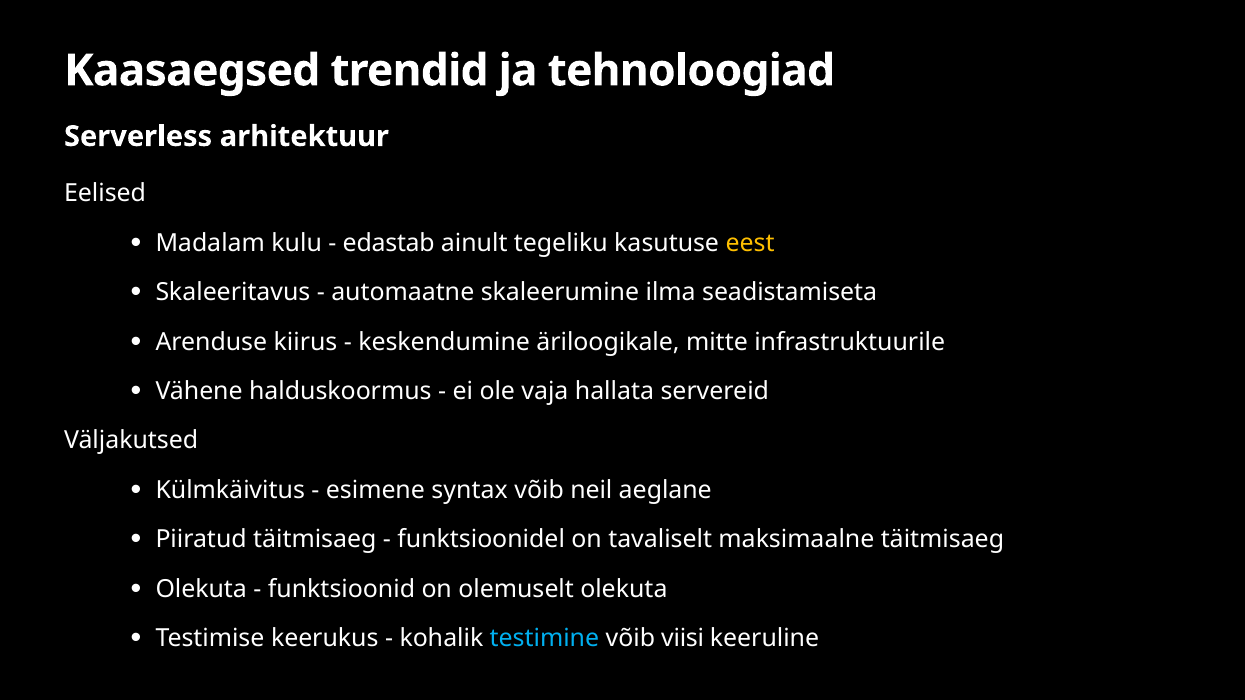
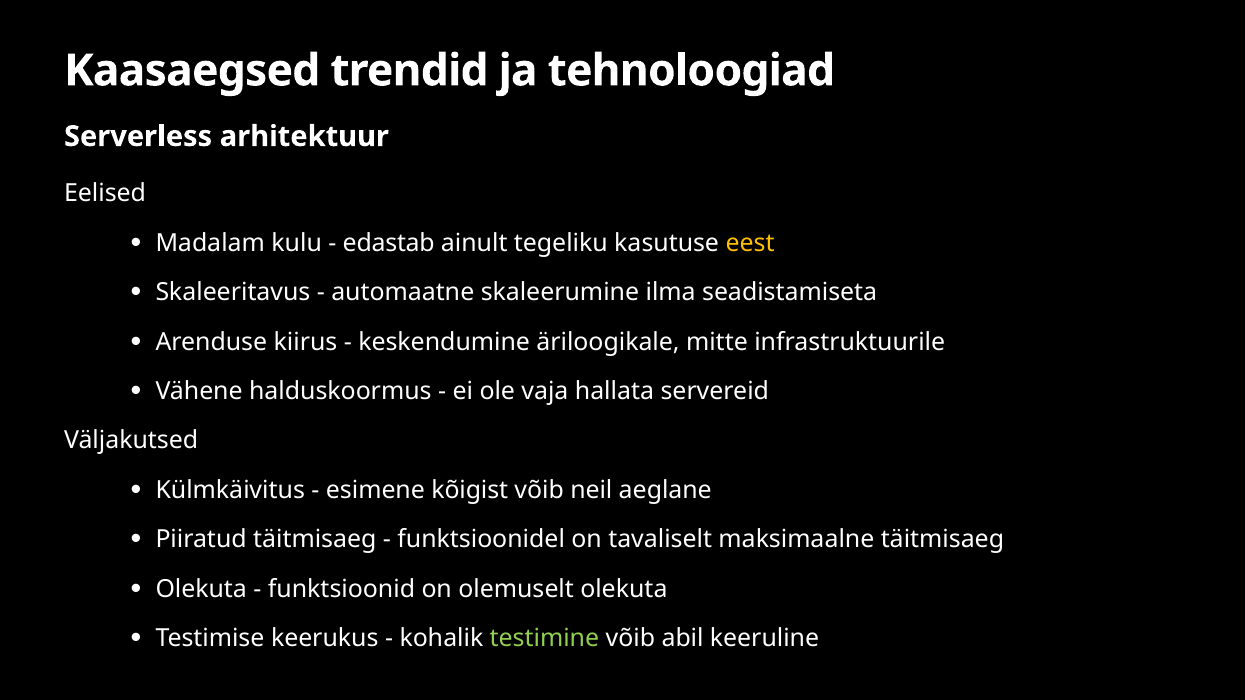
syntax: syntax -> kõigist
testimine colour: light blue -> light green
viisi: viisi -> abil
